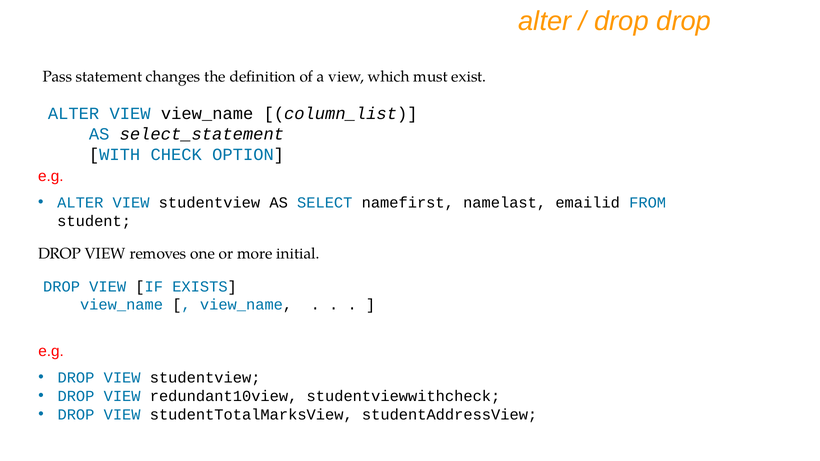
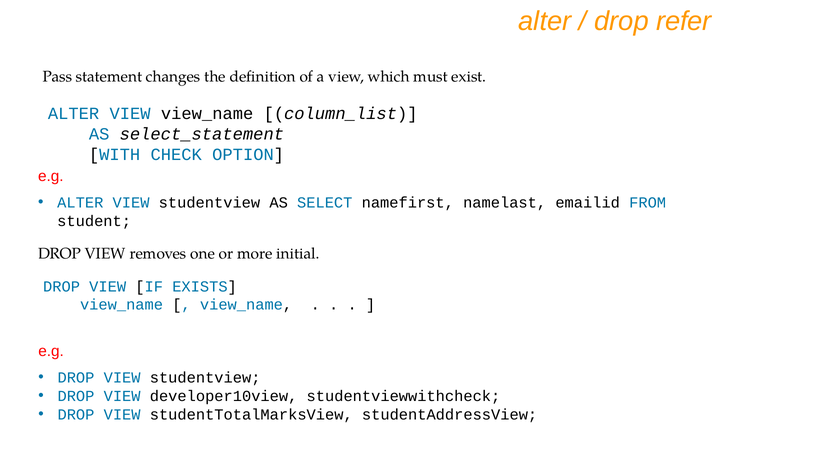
drop drop: drop -> refer
redundant10view: redundant10view -> developer10view
